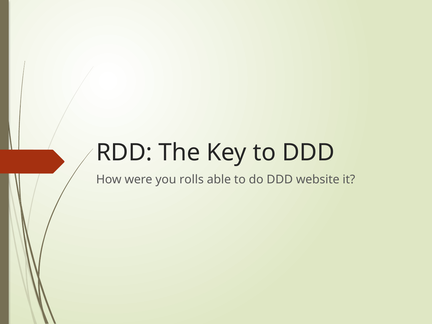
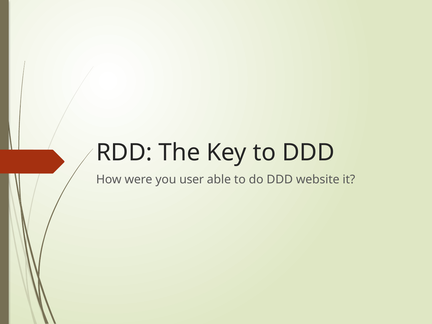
rolls: rolls -> user
